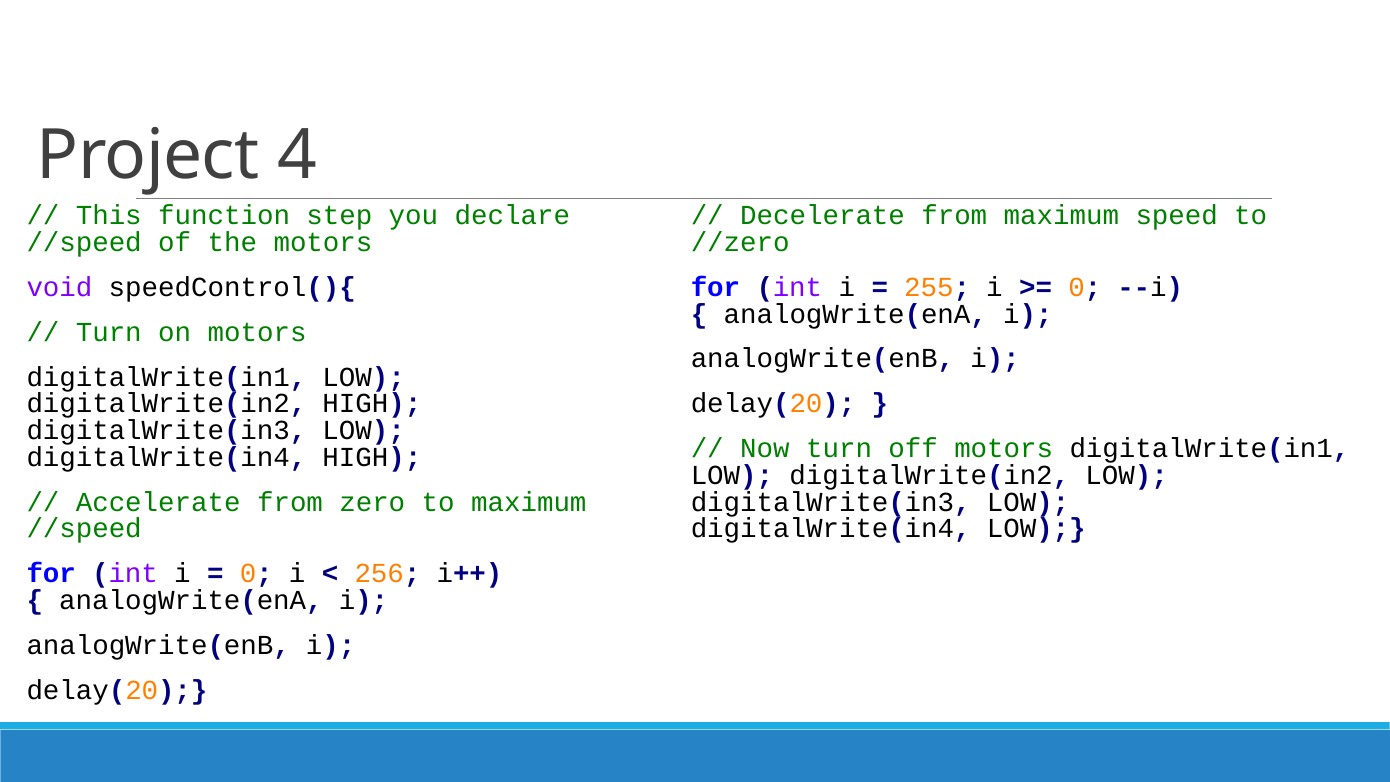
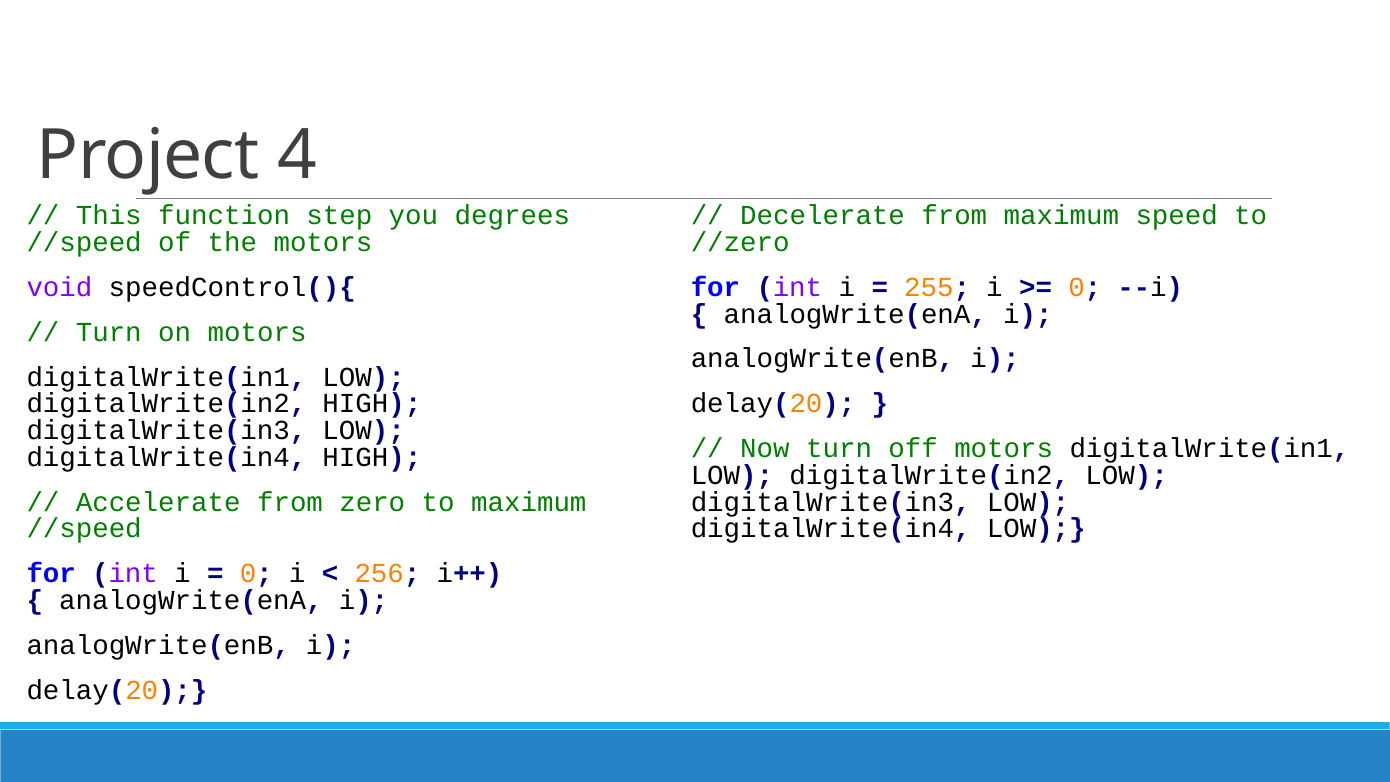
declare: declare -> degrees
